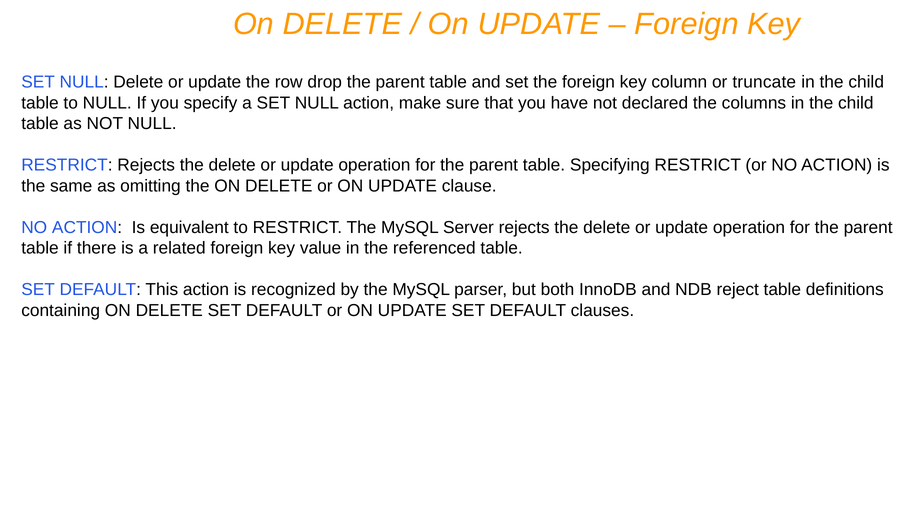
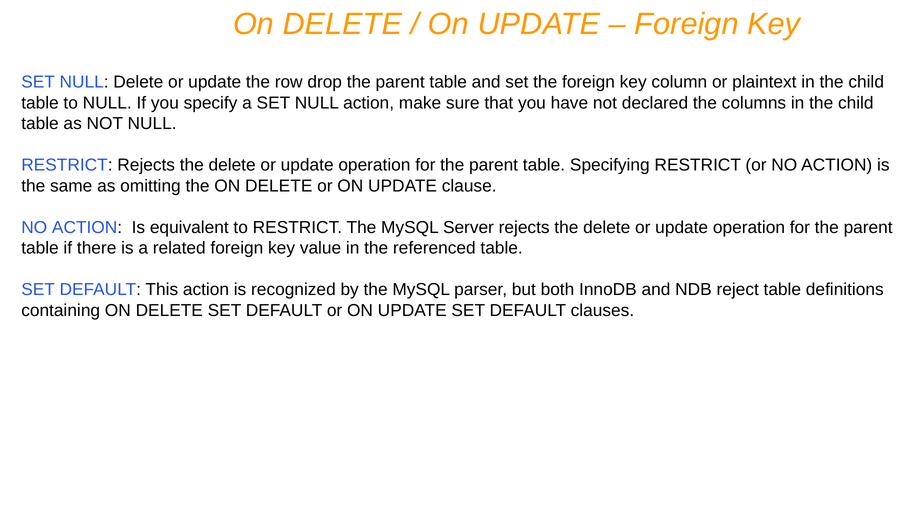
truncate: truncate -> plaintext
